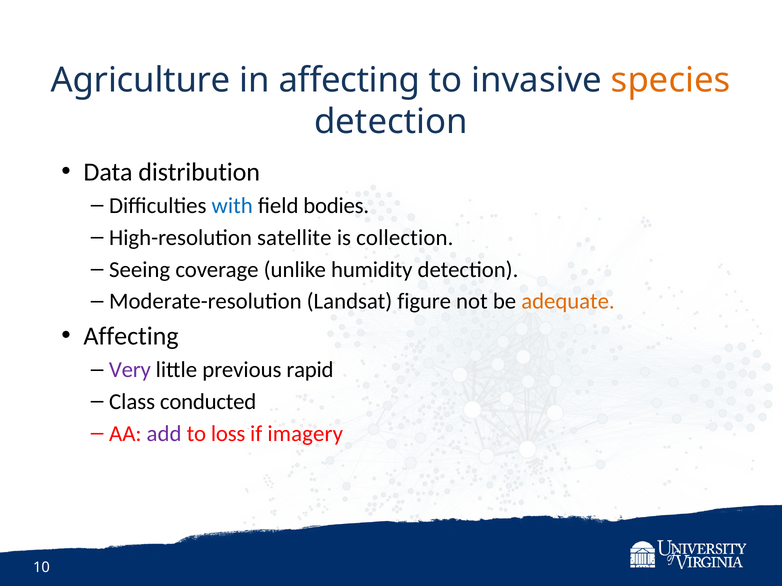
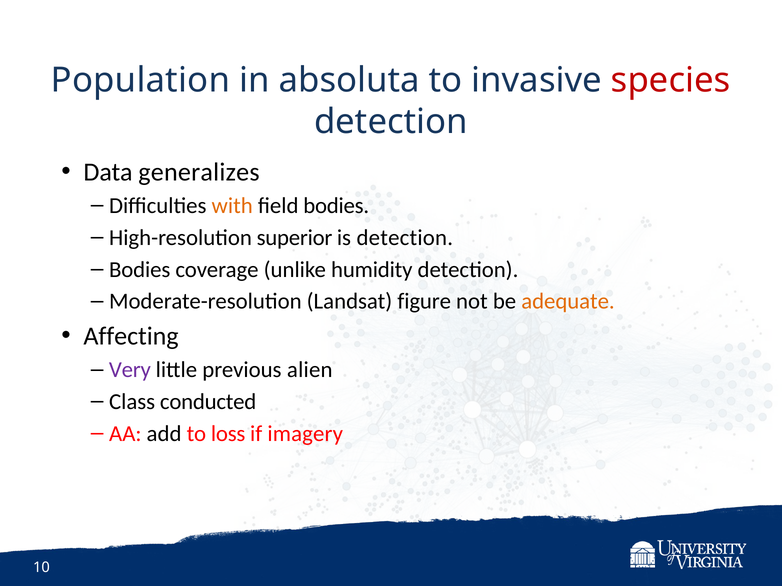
Agriculture: Agriculture -> Population
in affecting: affecting -> absoluta
species colour: orange -> red
distribution: distribution -> generalizes
with colour: blue -> orange
satellite: satellite -> superior
is collection: collection -> detection
Seeing at (140, 270): Seeing -> Bodies
rapid: rapid -> alien
add colour: purple -> black
